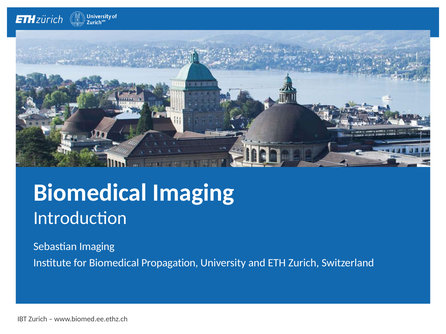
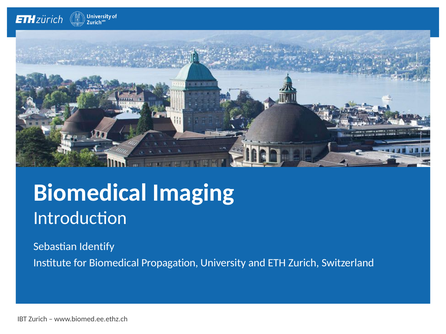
Sebastian Imaging: Imaging -> Identify
